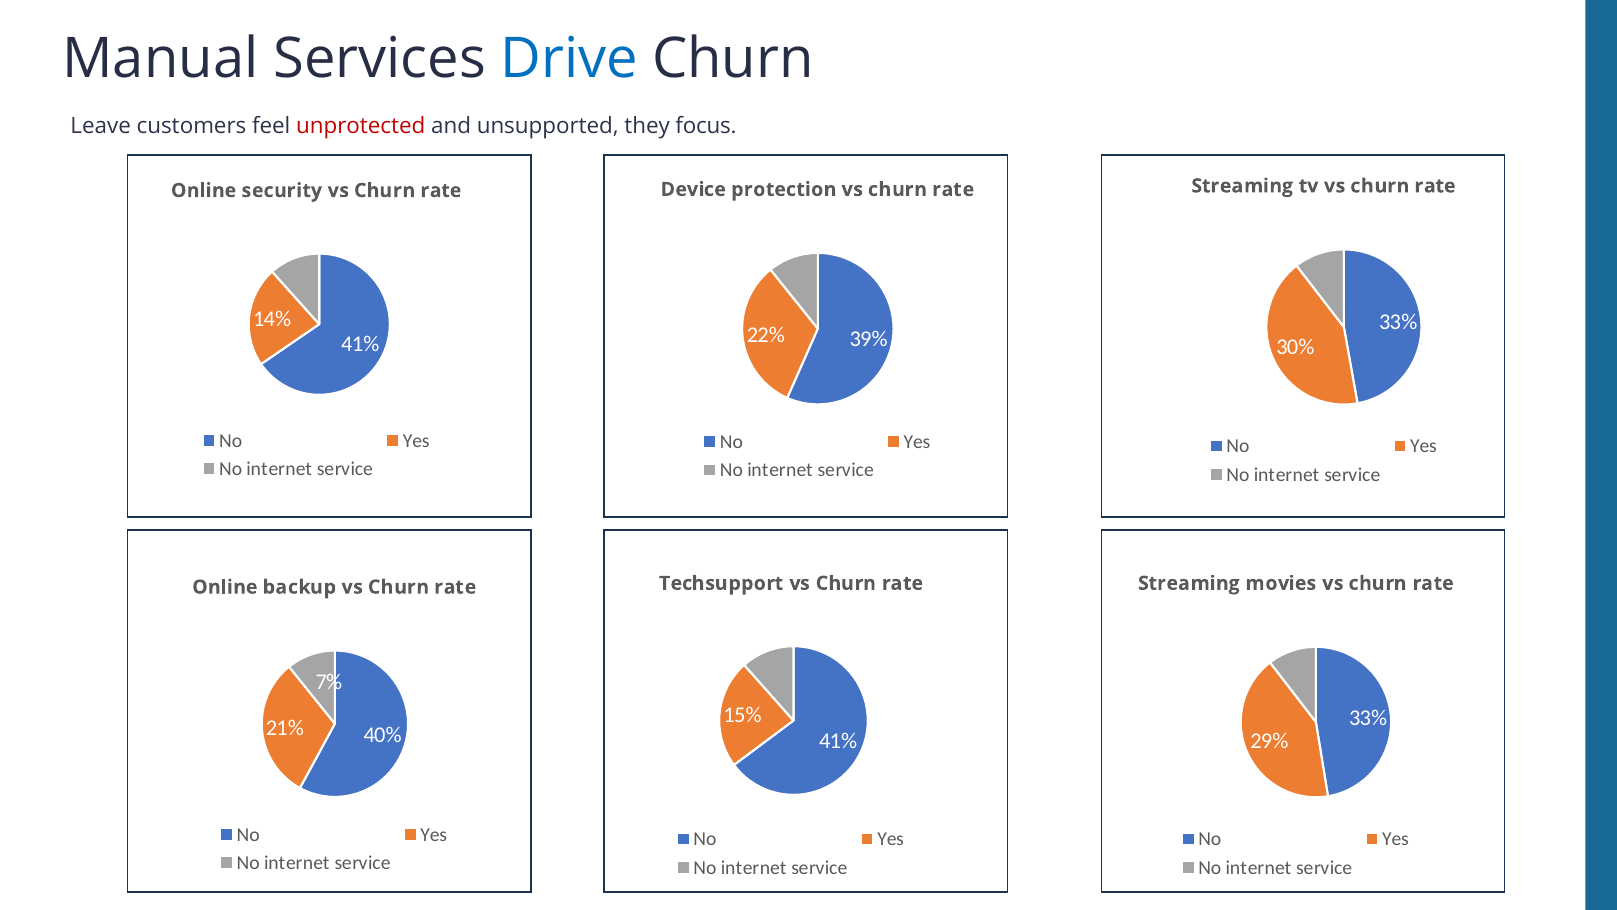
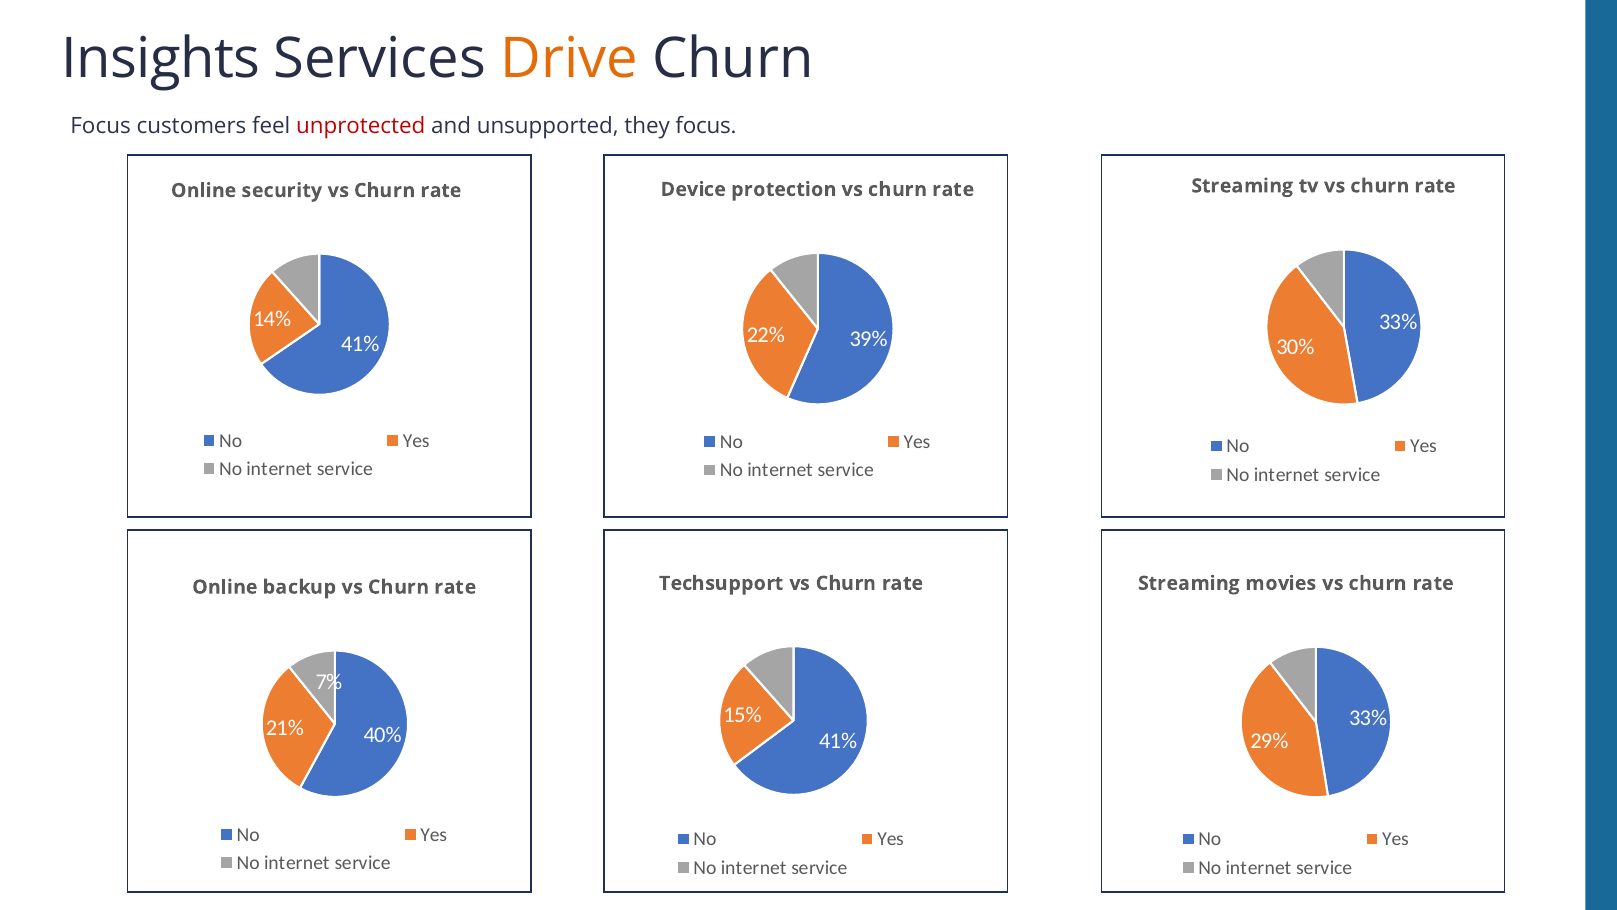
Manual: Manual -> Insights
Drive colour: blue -> orange
Leave at (101, 126): Leave -> Focus
